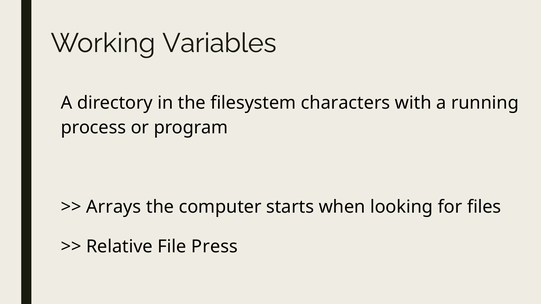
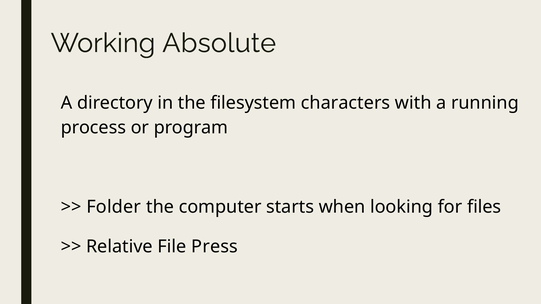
Variables: Variables -> Absolute
Arrays: Arrays -> Folder
